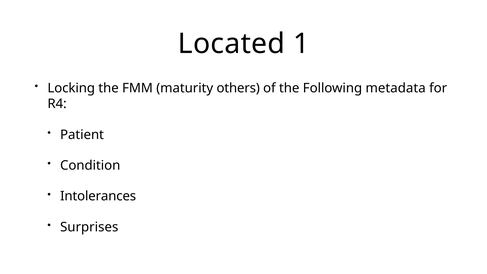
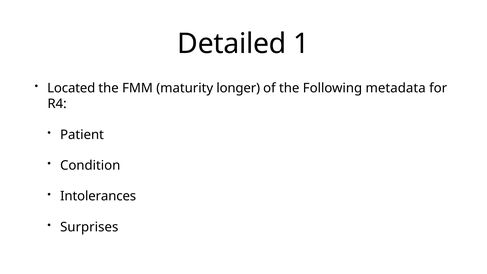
Located: Located -> Detailed
Locking: Locking -> Located
others: others -> longer
